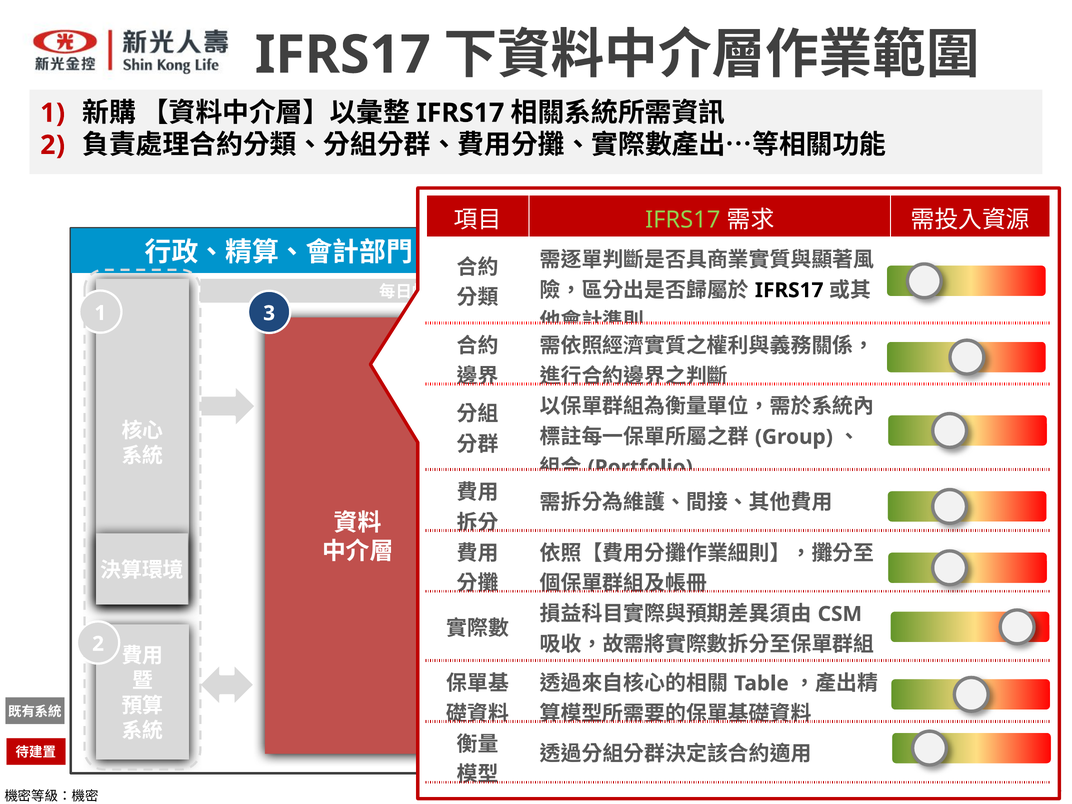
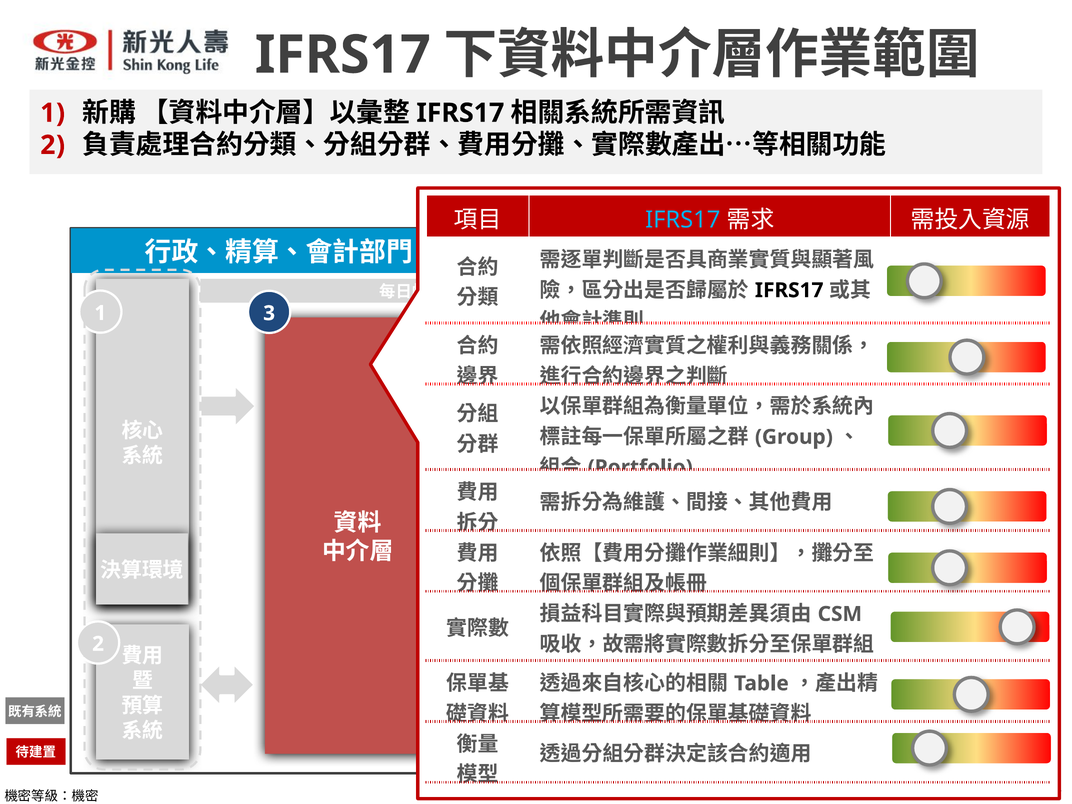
IFRS17 at (683, 220) colour: light green -> light blue
